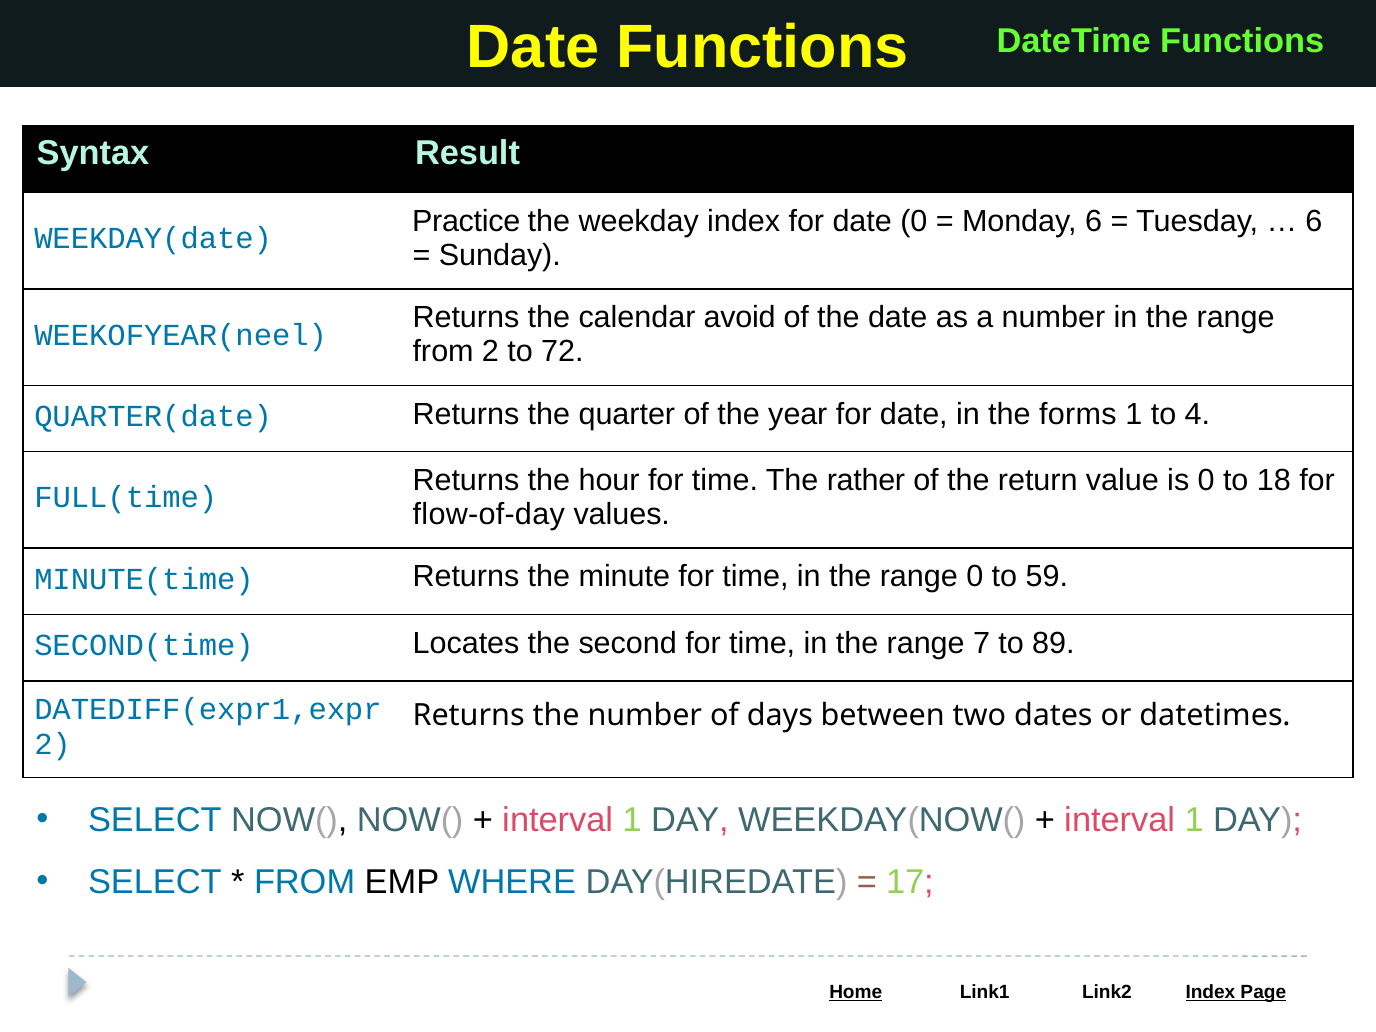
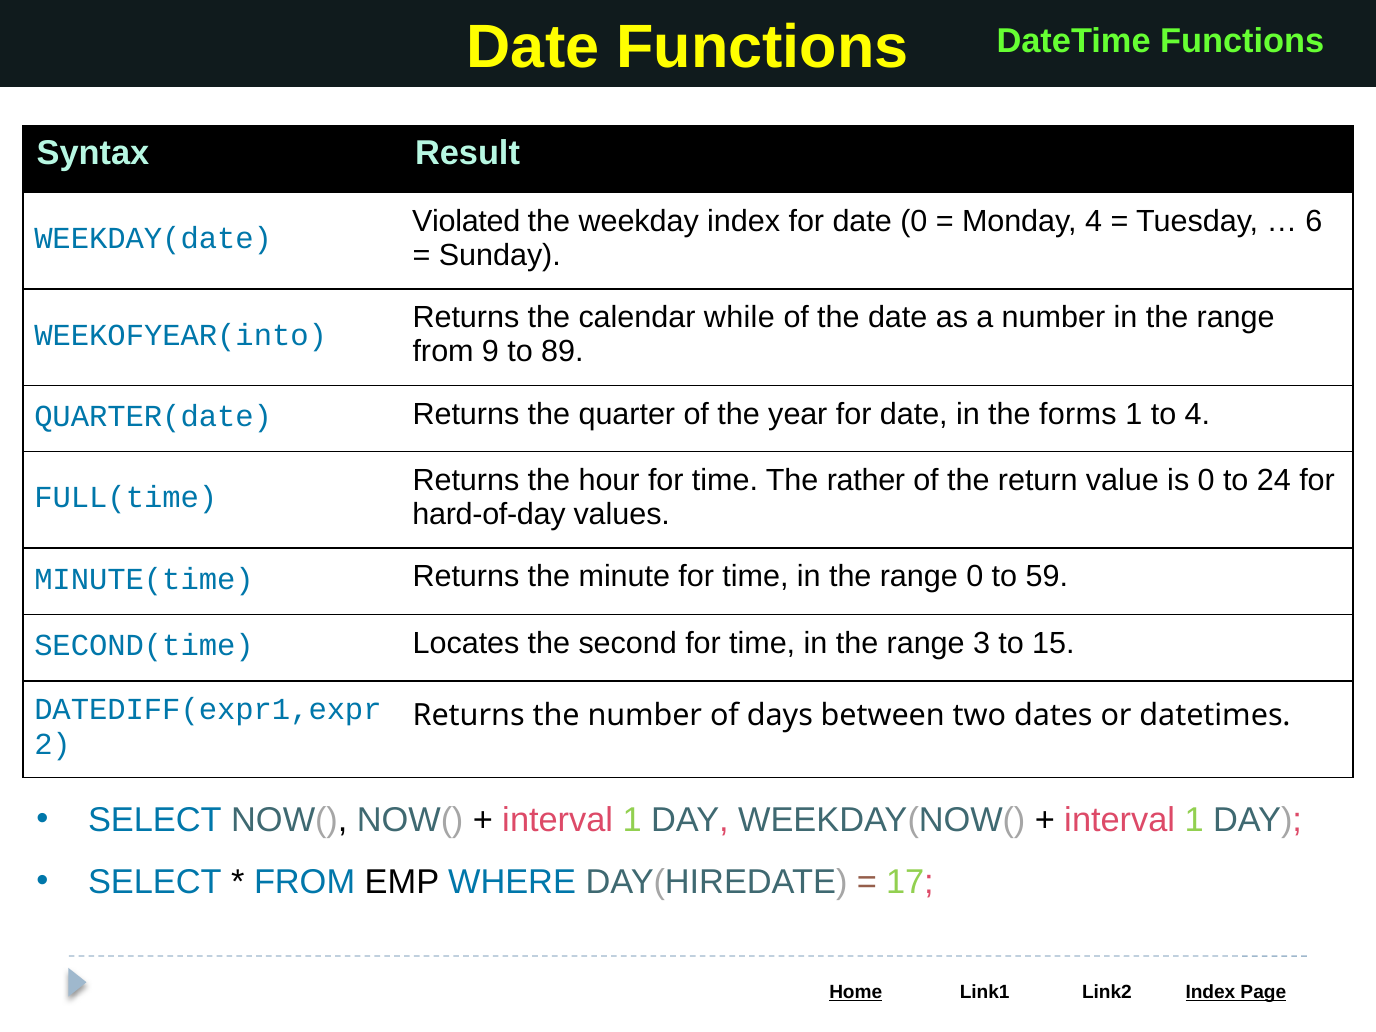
Practice: Practice -> Violated
Monday 6: 6 -> 4
avoid: avoid -> while
WEEKOFYEAR(neel: WEEKOFYEAR(neel -> WEEKOFYEAR(into
from 2: 2 -> 9
72: 72 -> 89
18: 18 -> 24
flow-of-day: flow-of-day -> hard-of-day
7: 7 -> 3
89: 89 -> 15
